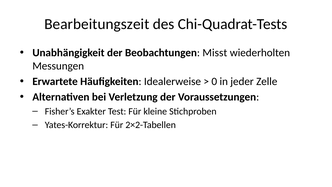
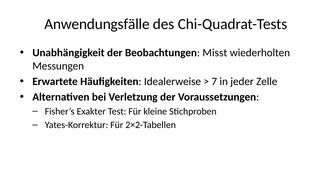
Bearbeitungszeit: Bearbeitungszeit -> Anwendungsfälle
0: 0 -> 7
